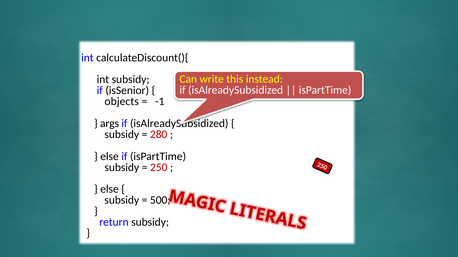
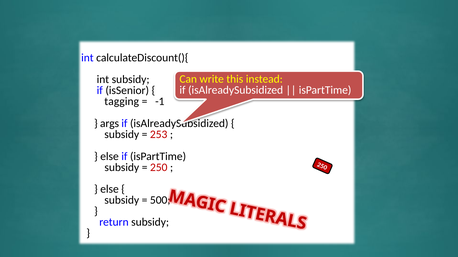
objects: objects -> tagging
280: 280 -> 253
